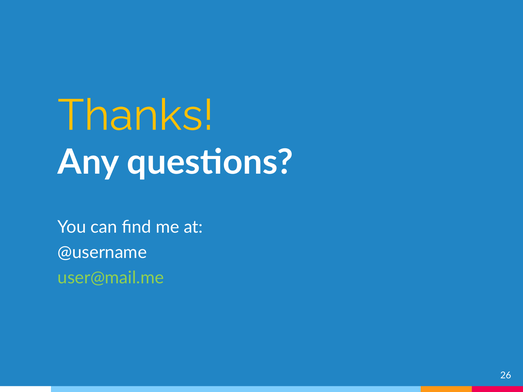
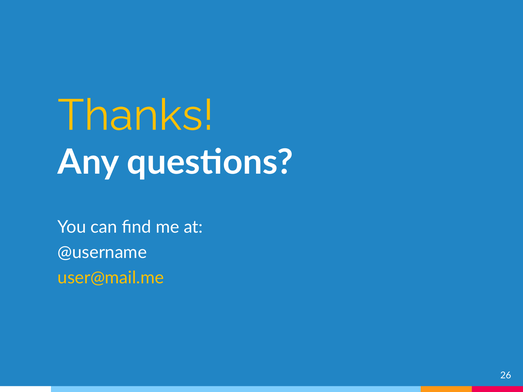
user@mail.me colour: light green -> yellow
